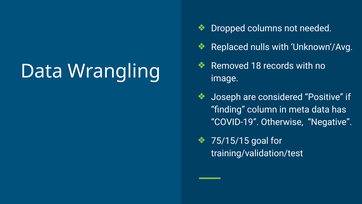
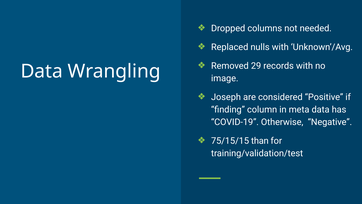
18: 18 -> 29
goal: goal -> than
